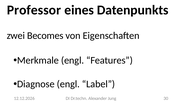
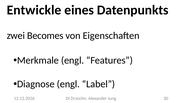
Professor: Professor -> Entwickle
